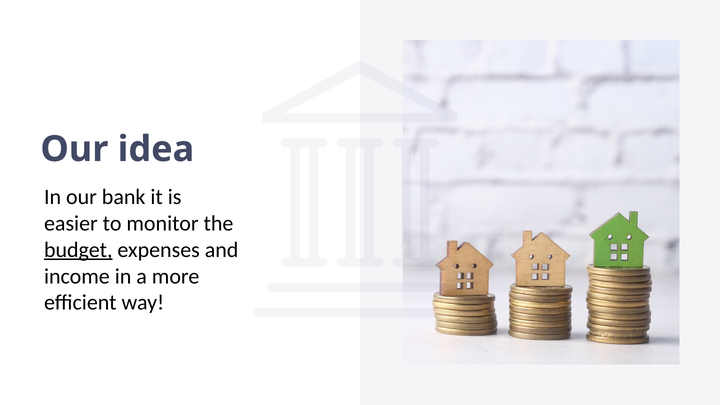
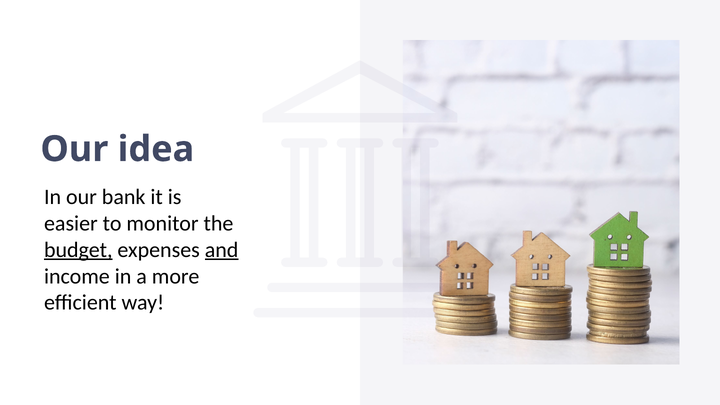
and underline: none -> present
